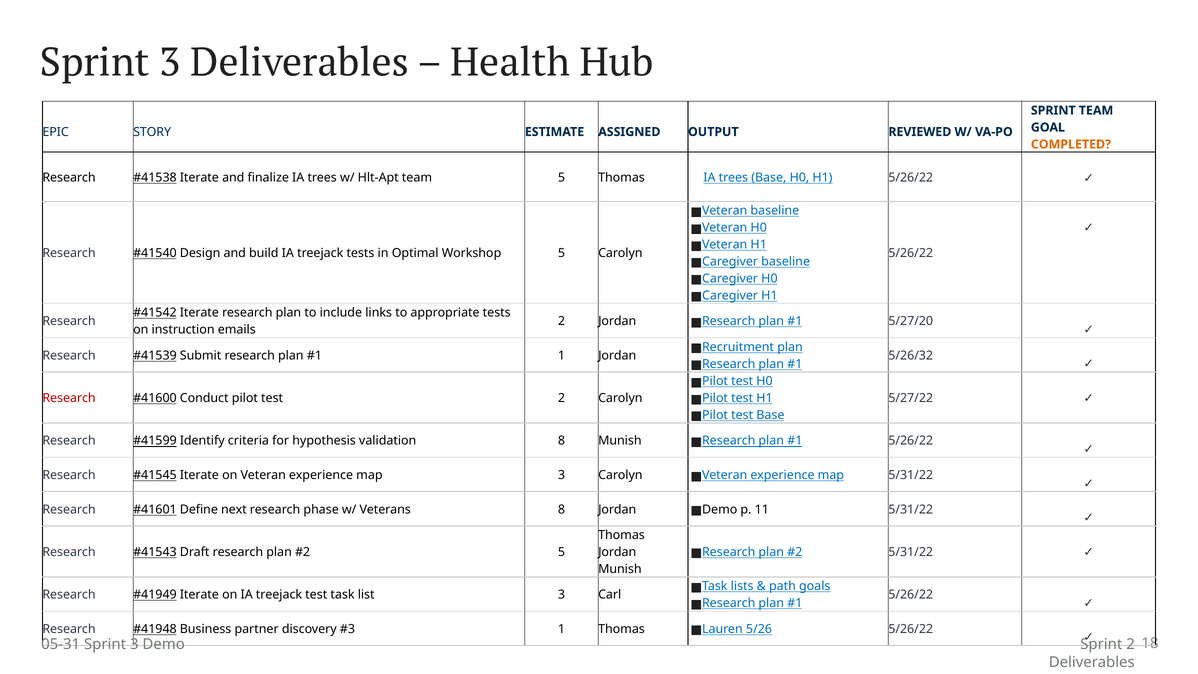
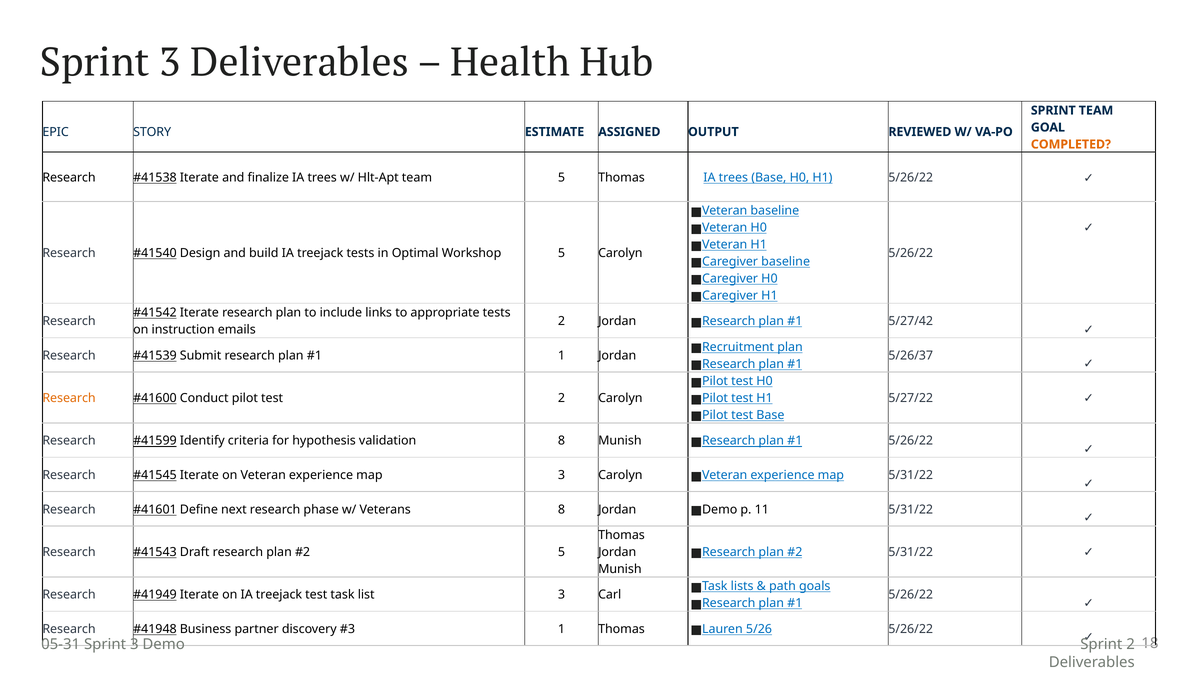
5/27/20: 5/27/20 -> 5/27/42
5/26/32: 5/26/32 -> 5/26/37
Research at (69, 398) colour: red -> orange
